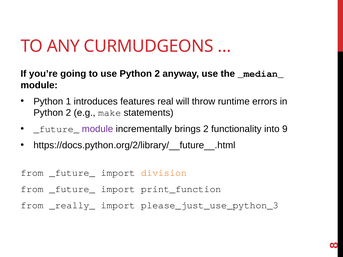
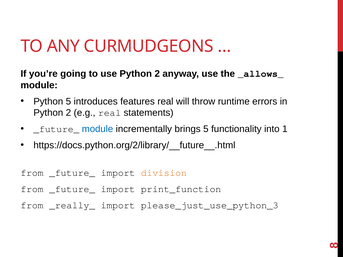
_median_: _median_ -> _allows_
Python 1: 1 -> 5
e.g make: make -> real
module at (98, 129) colour: purple -> blue
brings 2: 2 -> 5
9: 9 -> 1
